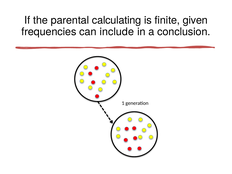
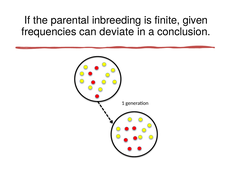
calculating: calculating -> inbreeding
include: include -> deviate
